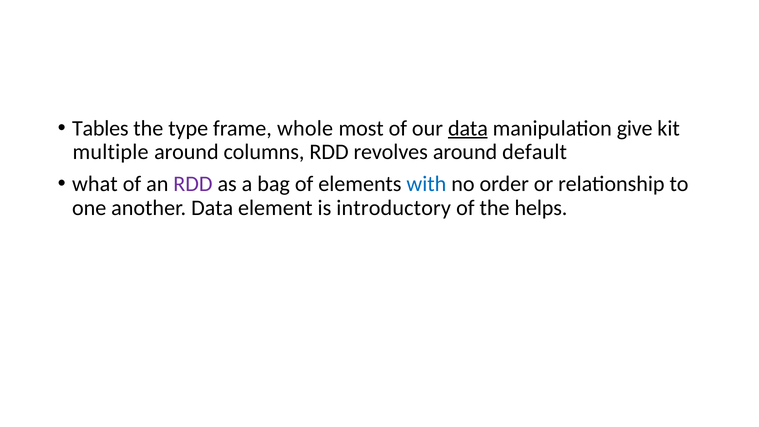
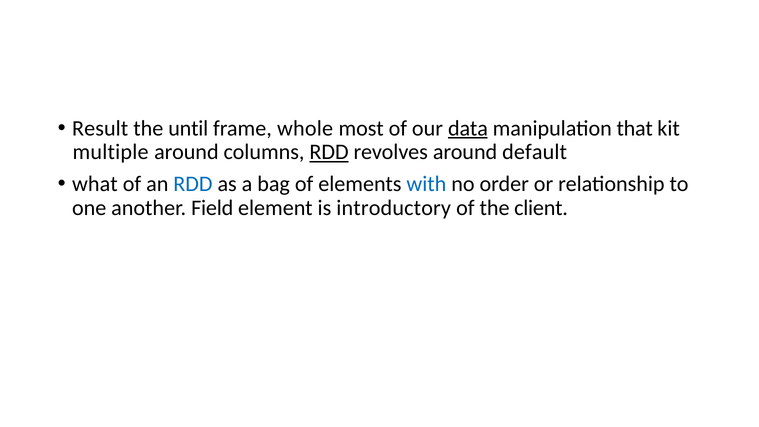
Tables: Tables -> Result
type: type -> until
give: give -> that
RDD at (329, 152) underline: none -> present
RDD at (193, 184) colour: purple -> blue
another Data: Data -> Field
helps: helps -> client
